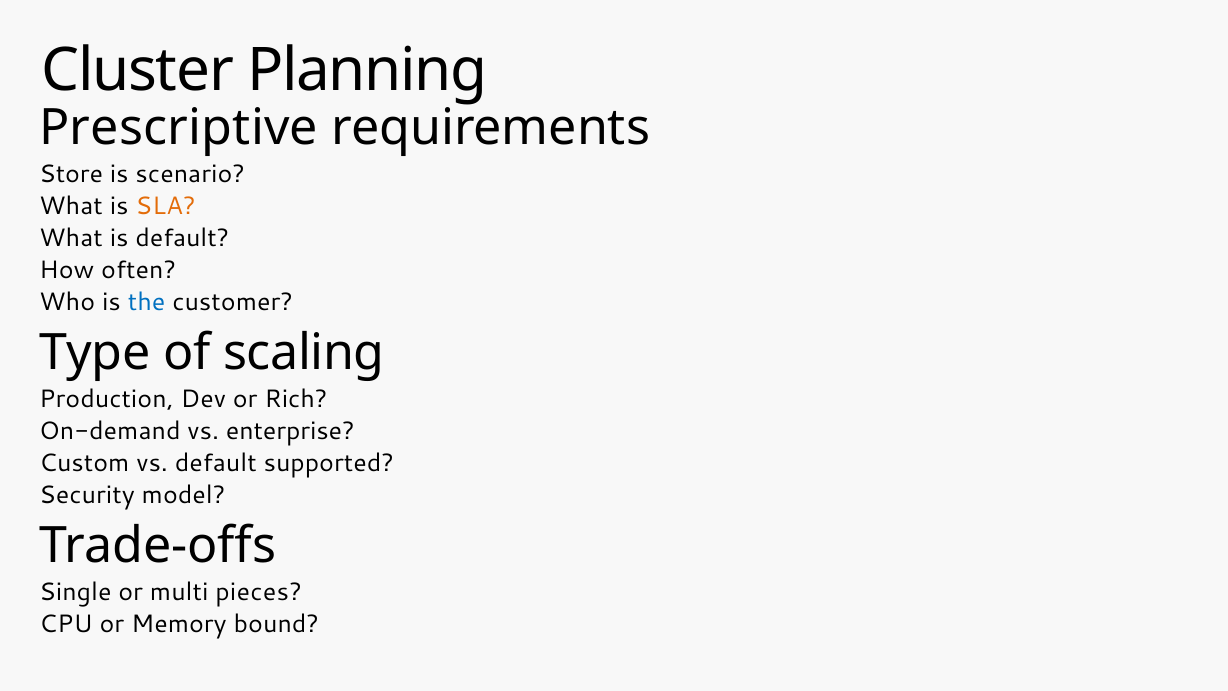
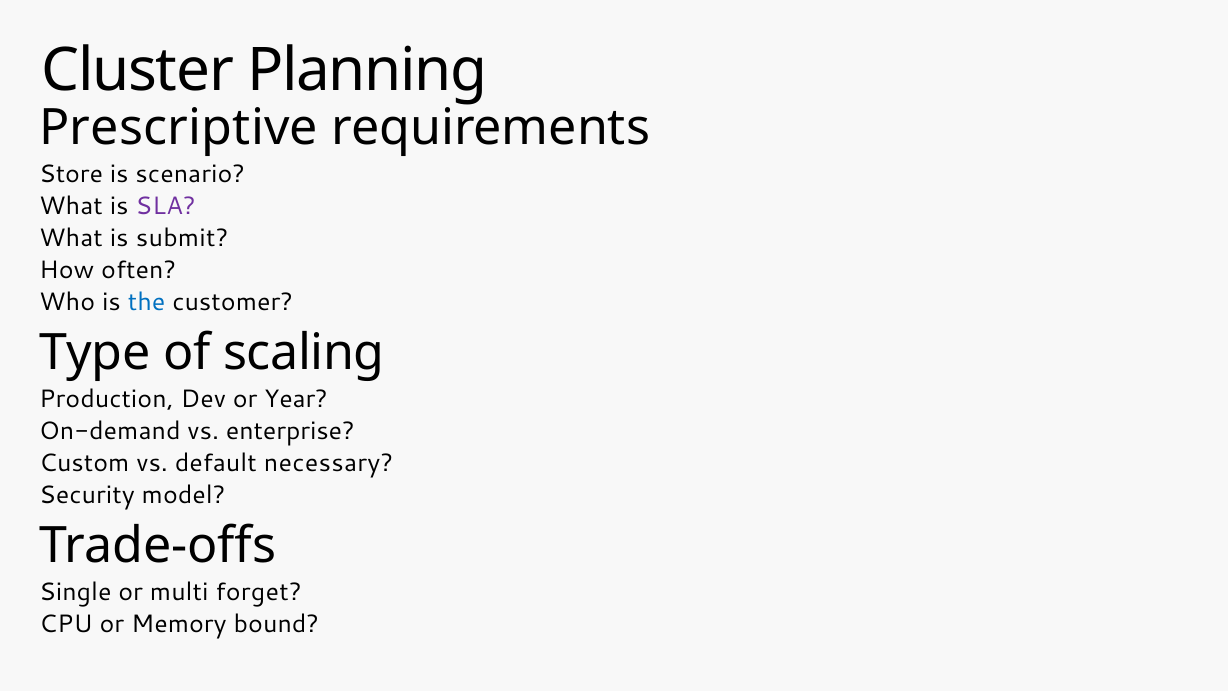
SLA colour: orange -> purple
is default: default -> submit
Rich: Rich -> Year
supported: supported -> necessary
pieces: pieces -> forget
